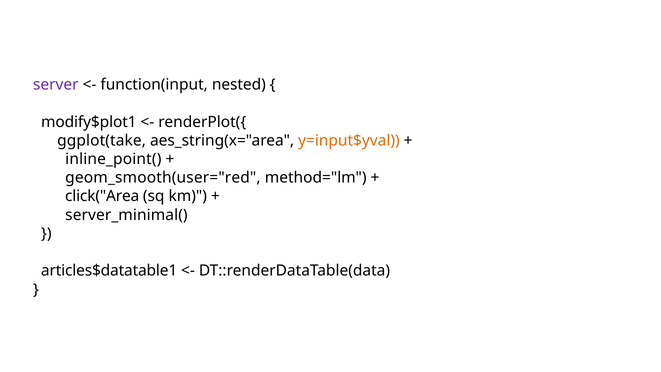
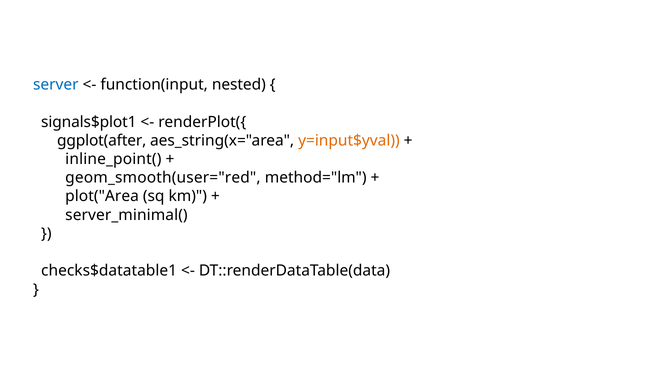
server colour: purple -> blue
modify$plot1: modify$plot1 -> signals$plot1
ggplot(take: ggplot(take -> ggplot(after
click("Area: click("Area -> plot("Area
articles$datatable1: articles$datatable1 -> checks$datatable1
